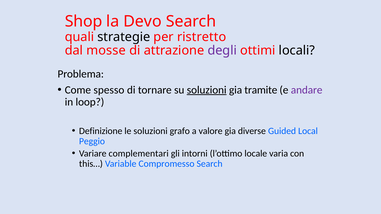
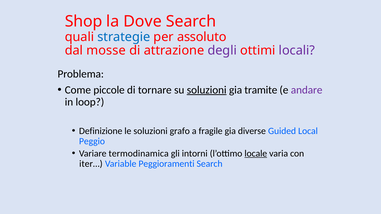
Devo: Devo -> Dove
strategie colour: black -> blue
ristretto: ristretto -> assoluto
locali colour: black -> purple
spesso: spesso -> piccole
valore: valore -> fragile
complementari: complementari -> termodinamica
locale underline: none -> present
this…: this… -> iter…
Compromesso: Compromesso -> Peggioramenti
